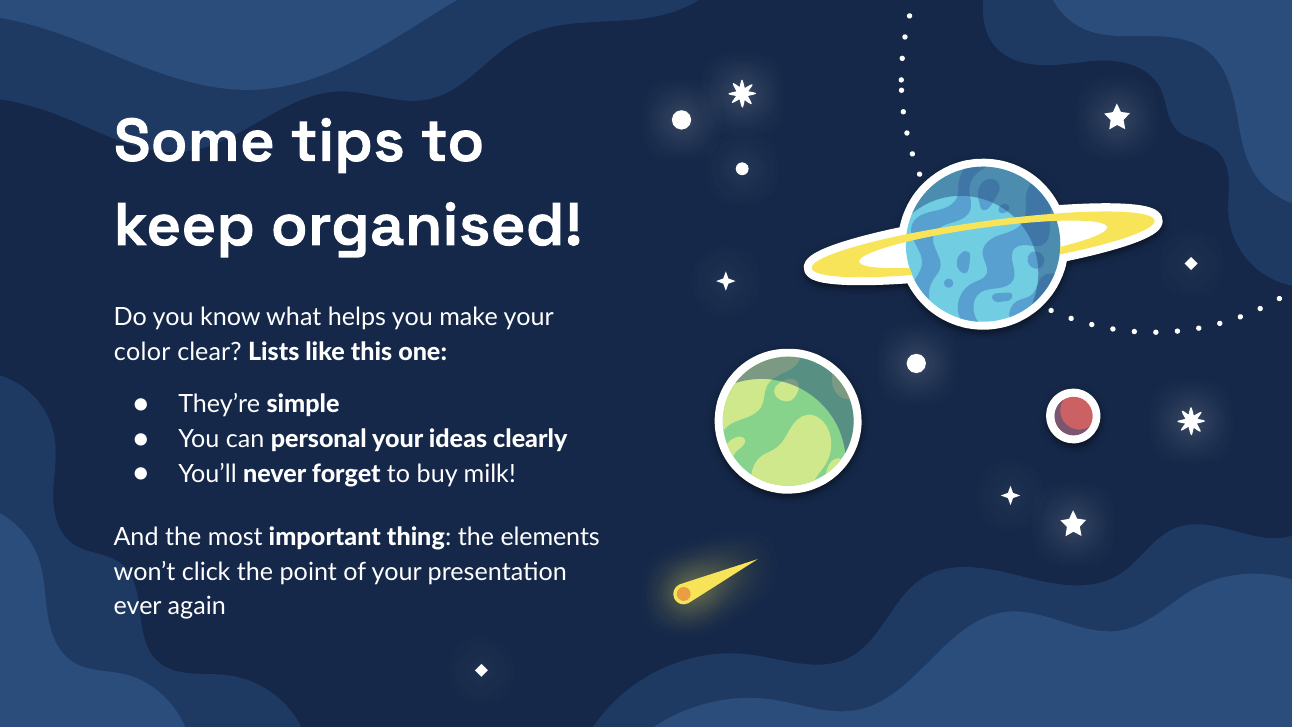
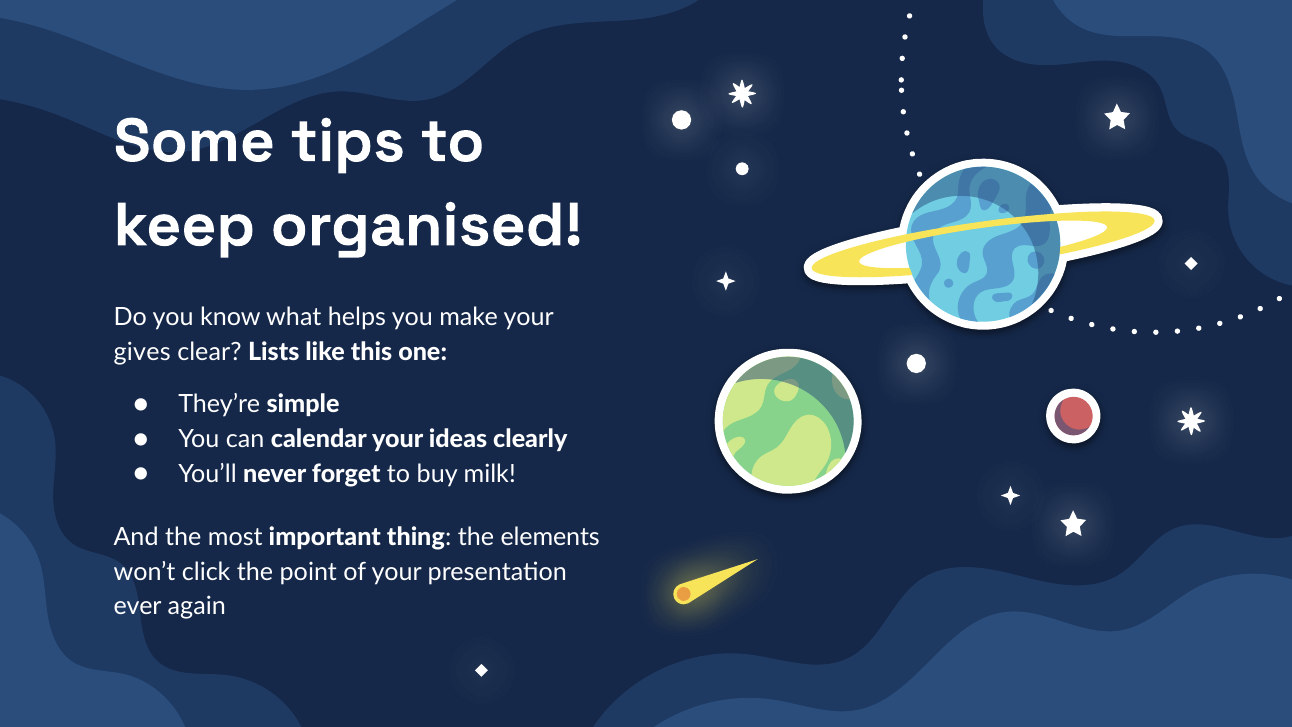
color: color -> gives
personal: personal -> calendar
